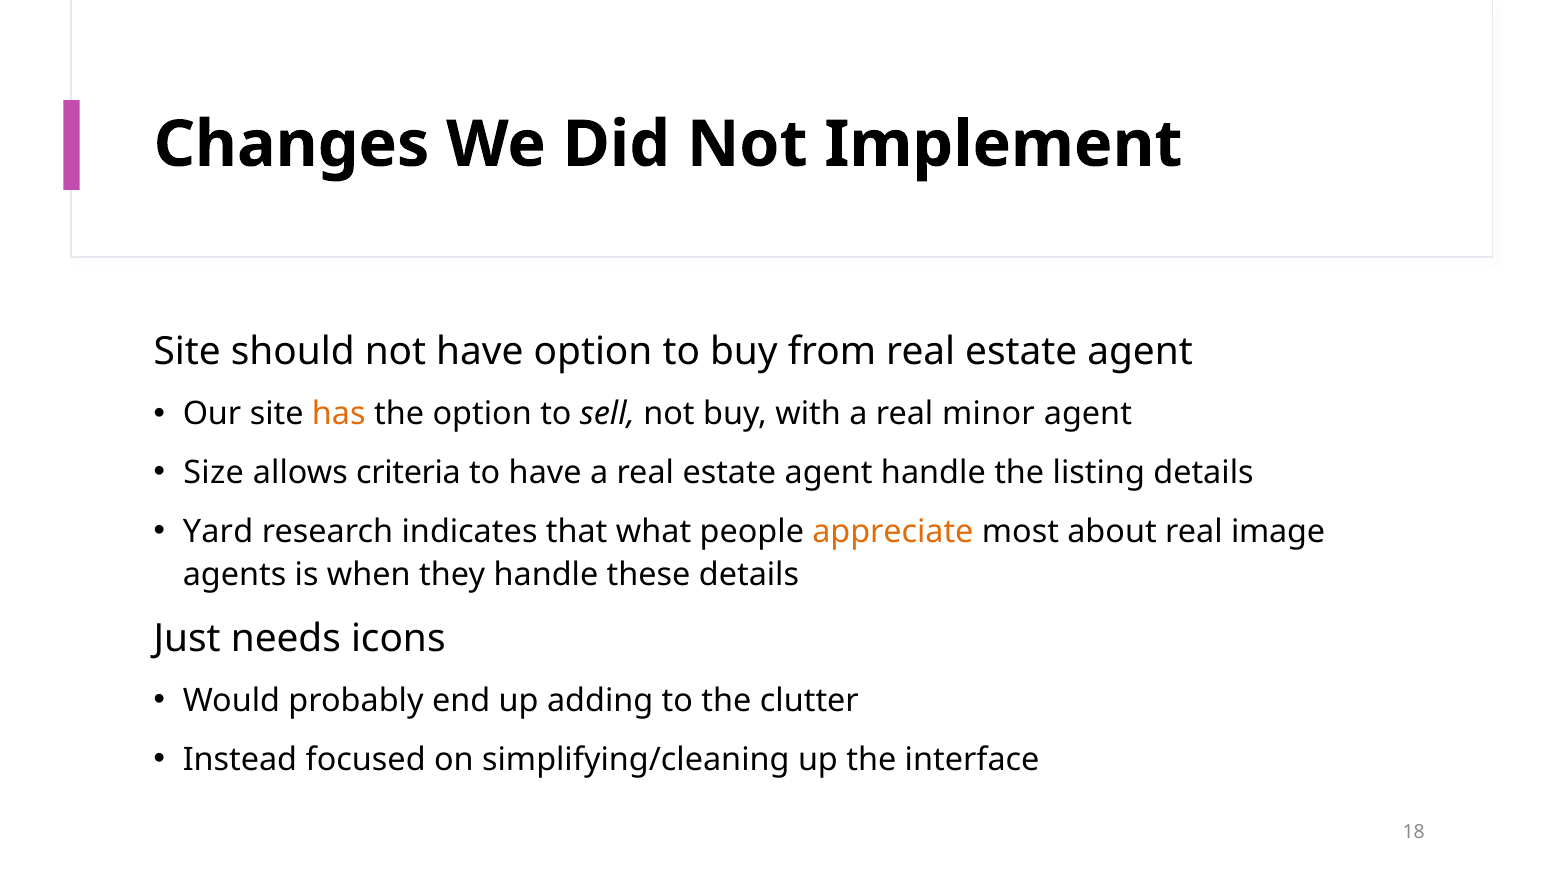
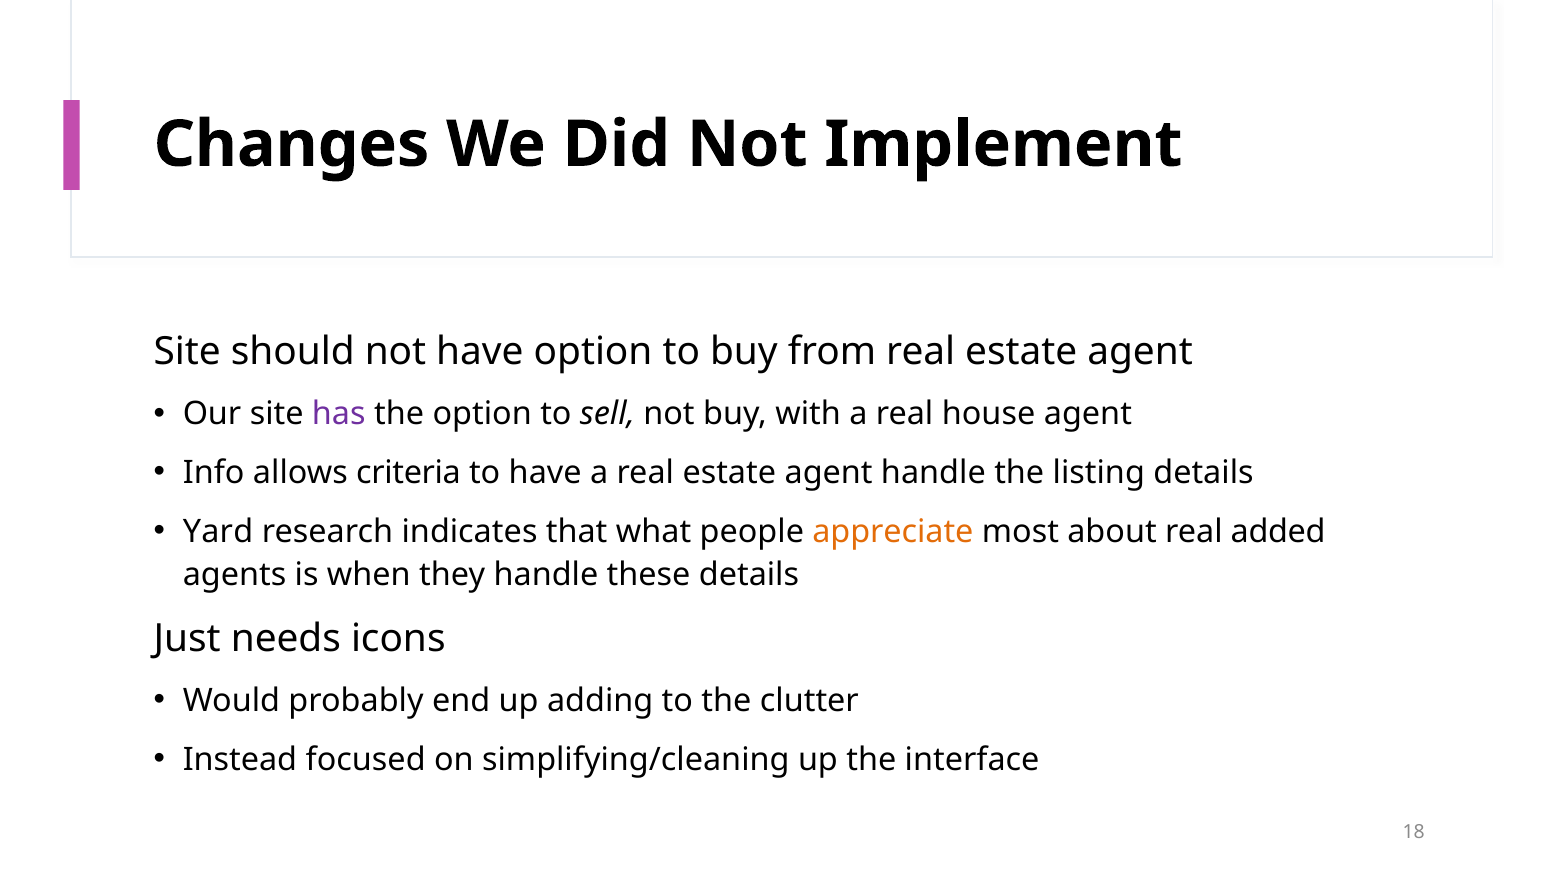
has colour: orange -> purple
minor: minor -> house
Size: Size -> Info
image: image -> added
